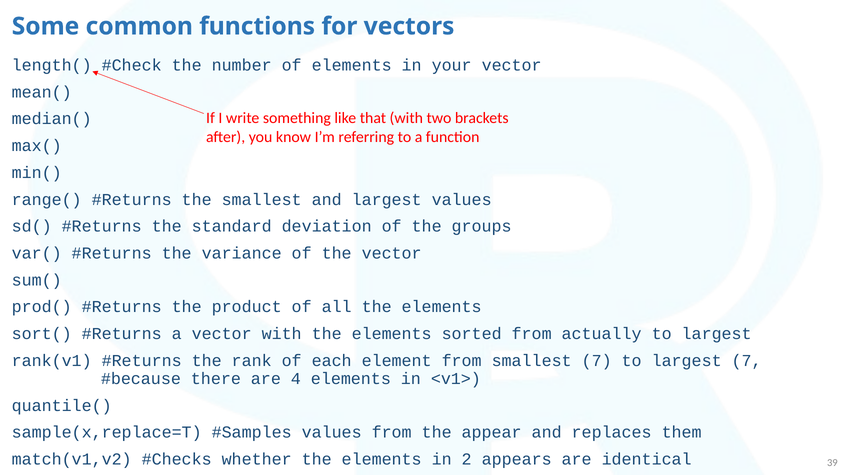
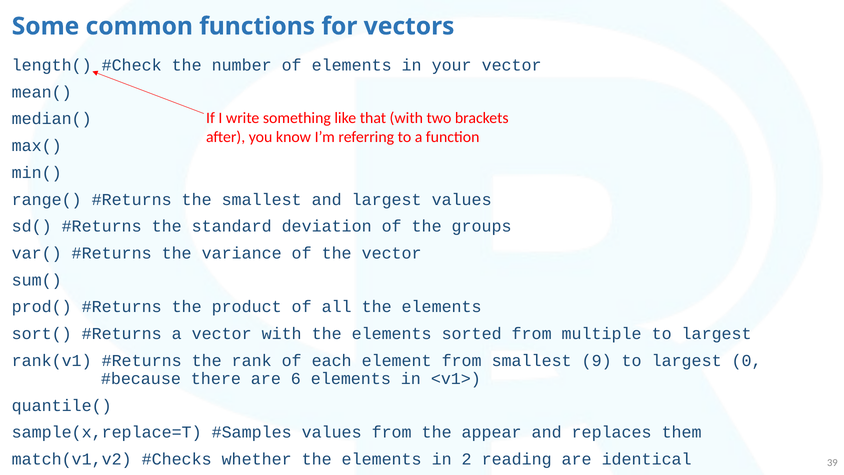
actually: actually -> multiple
smallest 7: 7 -> 9
largest 7: 7 -> 0
4: 4 -> 6
appears: appears -> reading
